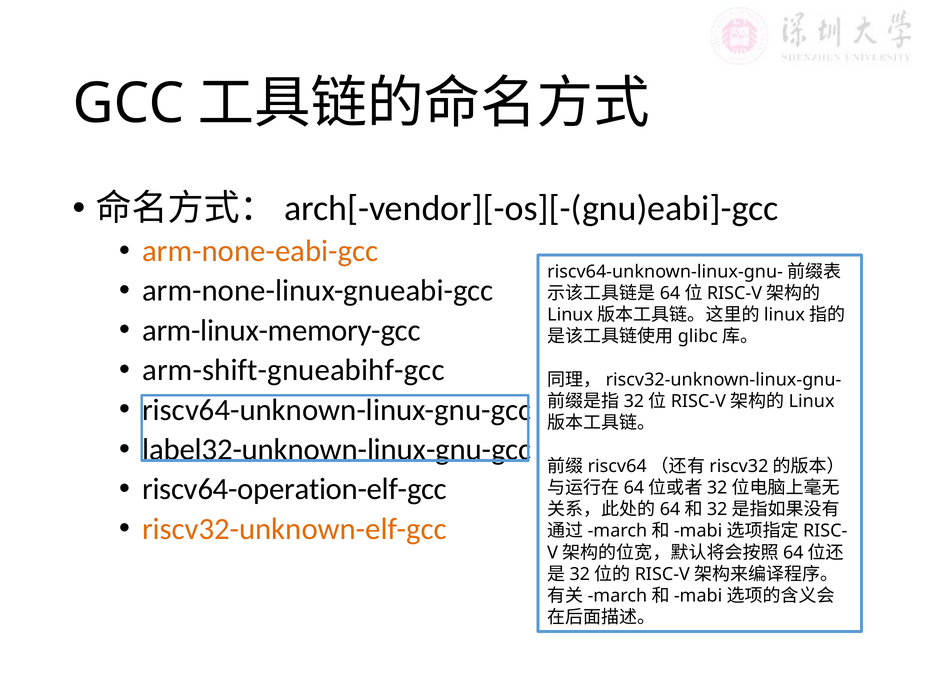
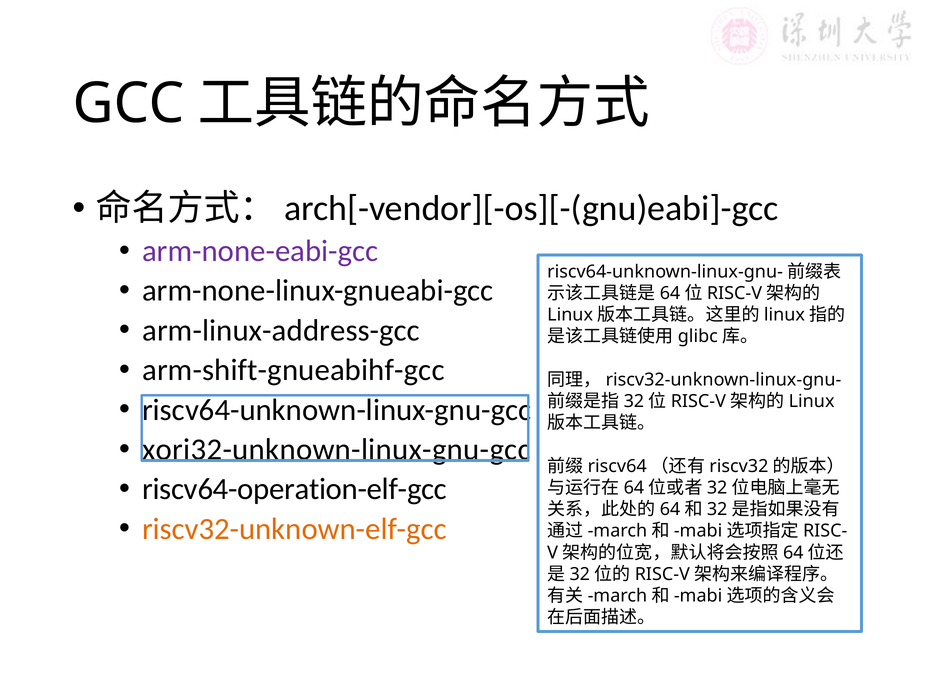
arm-none-eabi-gcc colour: orange -> purple
arm-linux-memory-gcc: arm-linux-memory-gcc -> arm-linux-address-gcc
label32-unknown-linux-gnu-gcc: label32-unknown-linux-gnu-gcc -> xori32-unknown-linux-gnu-gcc
